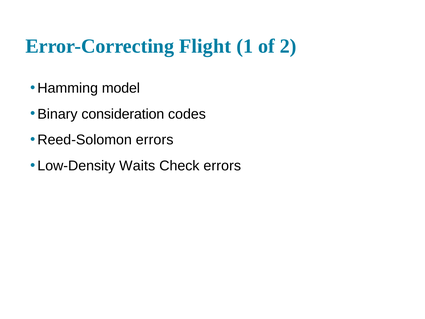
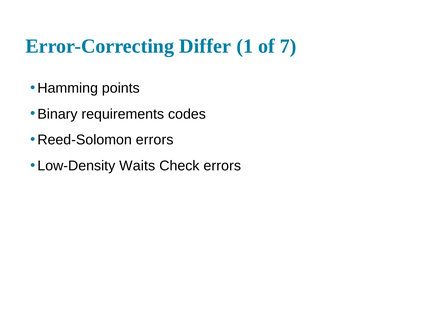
Flight: Flight -> Differ
2: 2 -> 7
model: model -> points
consideration: consideration -> requirements
